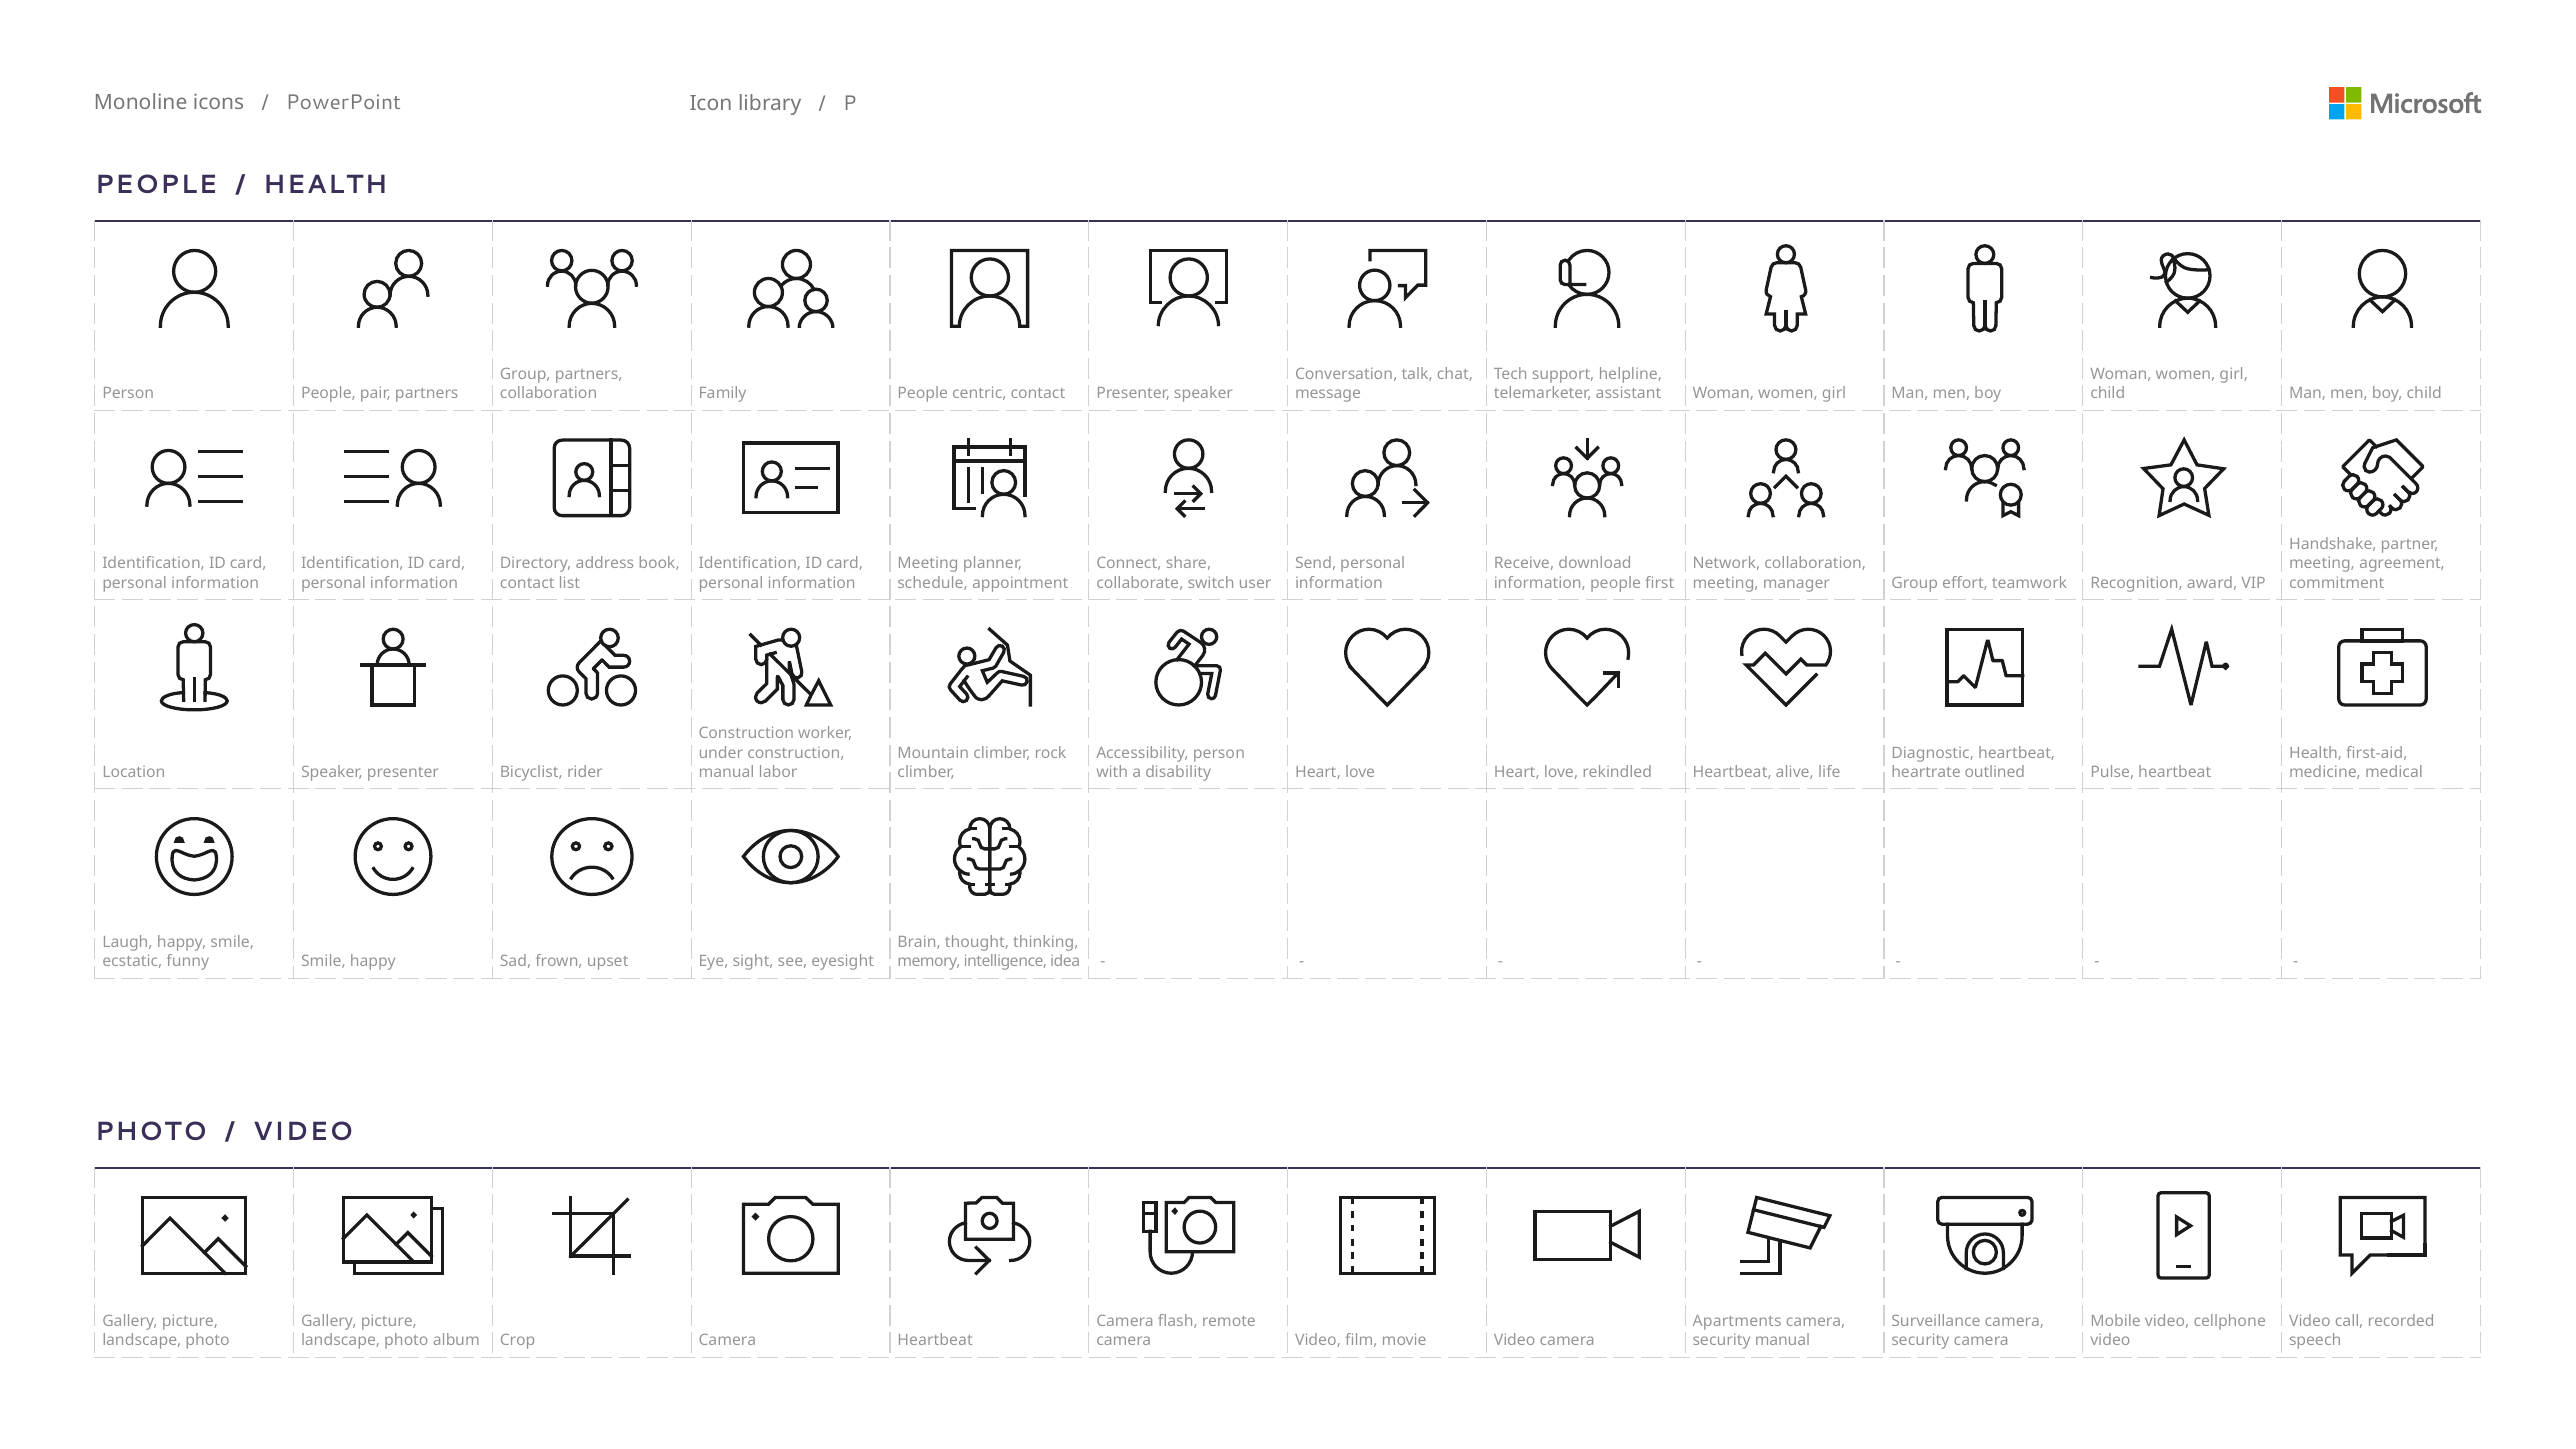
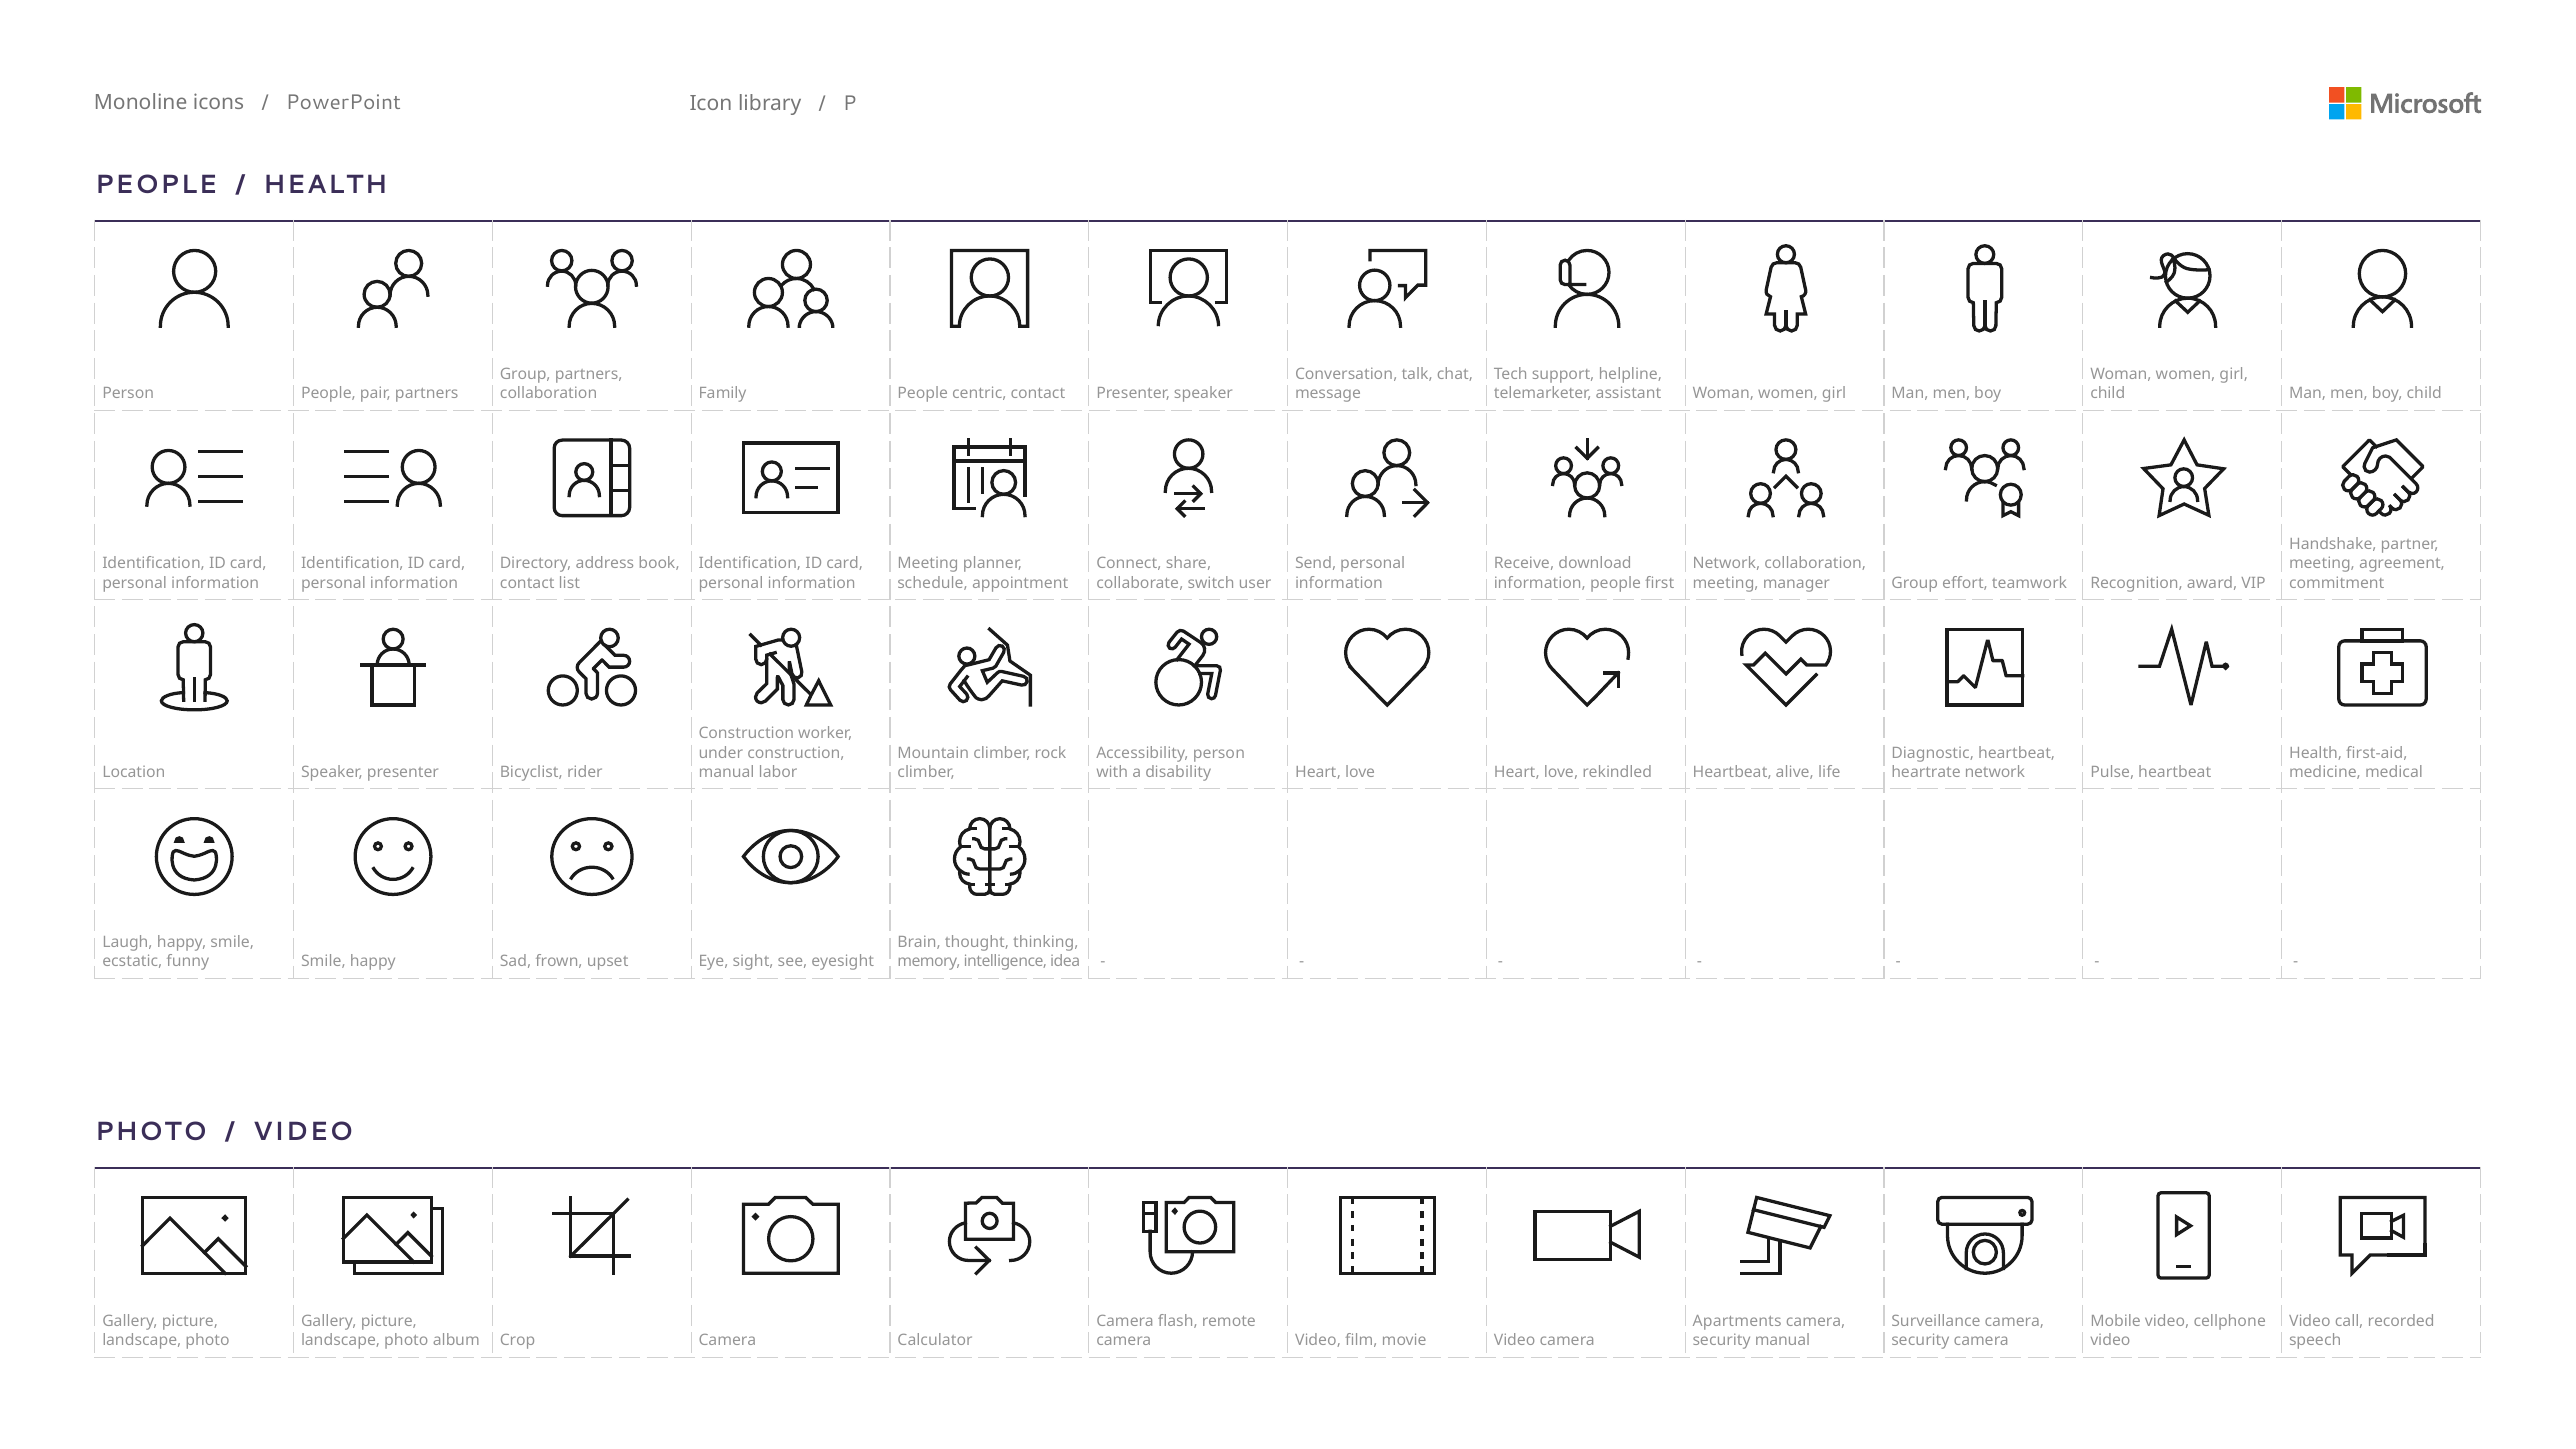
heartrate outlined: outlined -> network
Camera Heartbeat: Heartbeat -> Calculator
